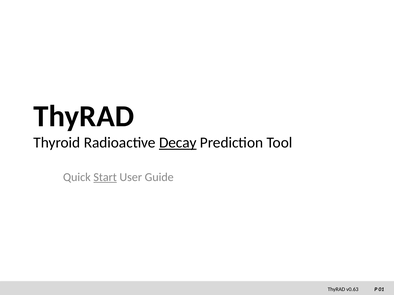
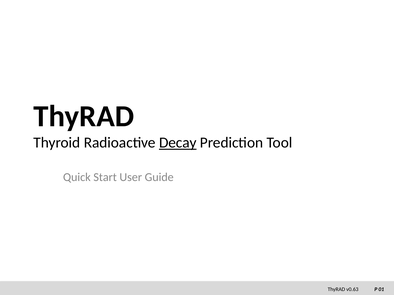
Start underline: present -> none
